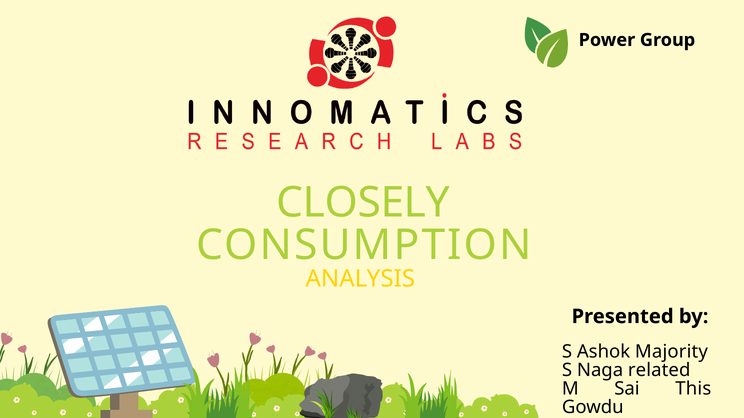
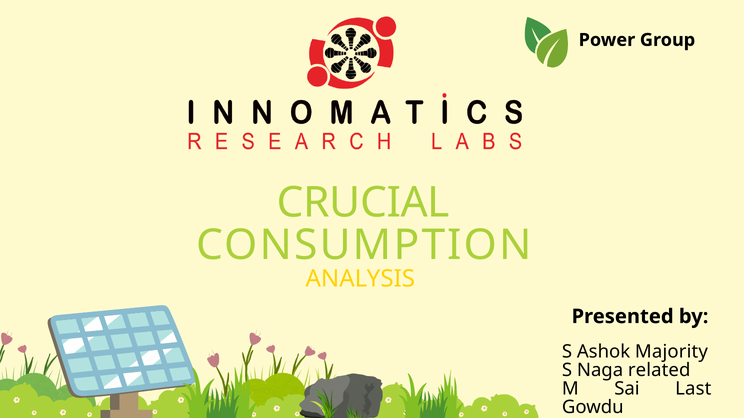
CLOSELY: CLOSELY -> CRUCIAL
This: This -> Last
